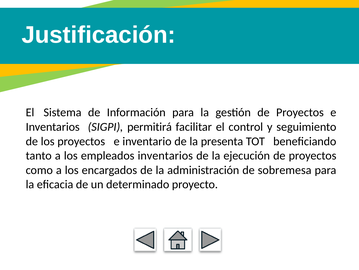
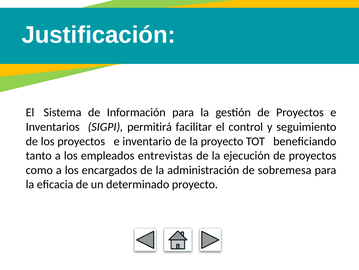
la presenta: presenta -> proyecto
empleados inventarios: inventarios -> entrevistas
